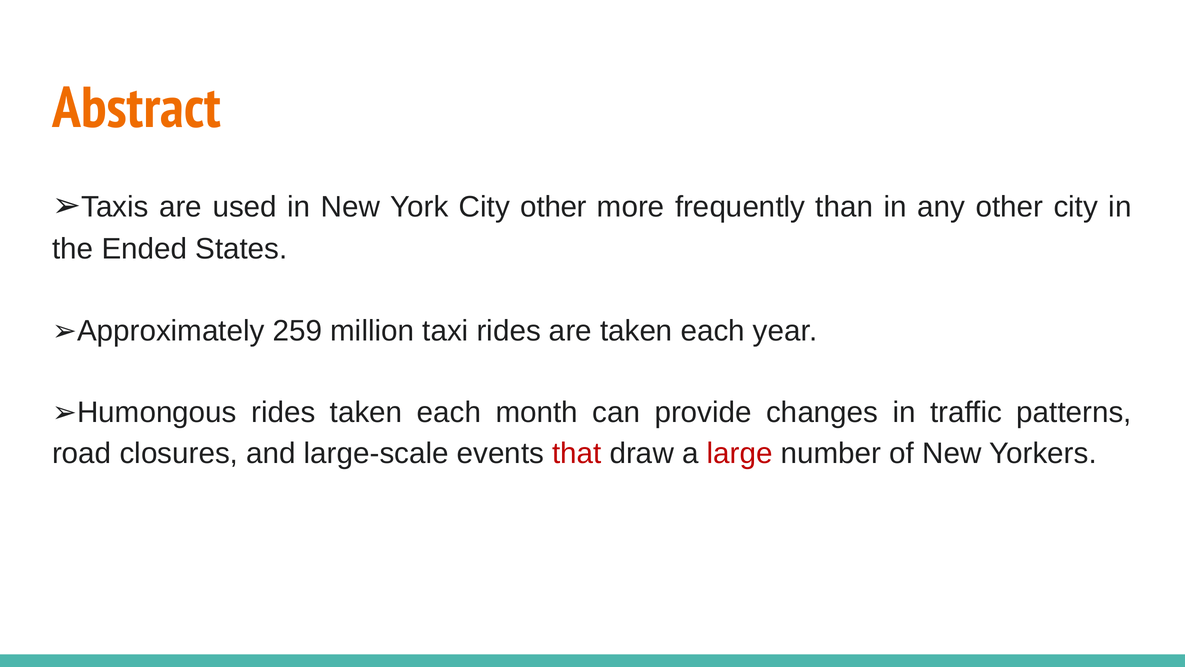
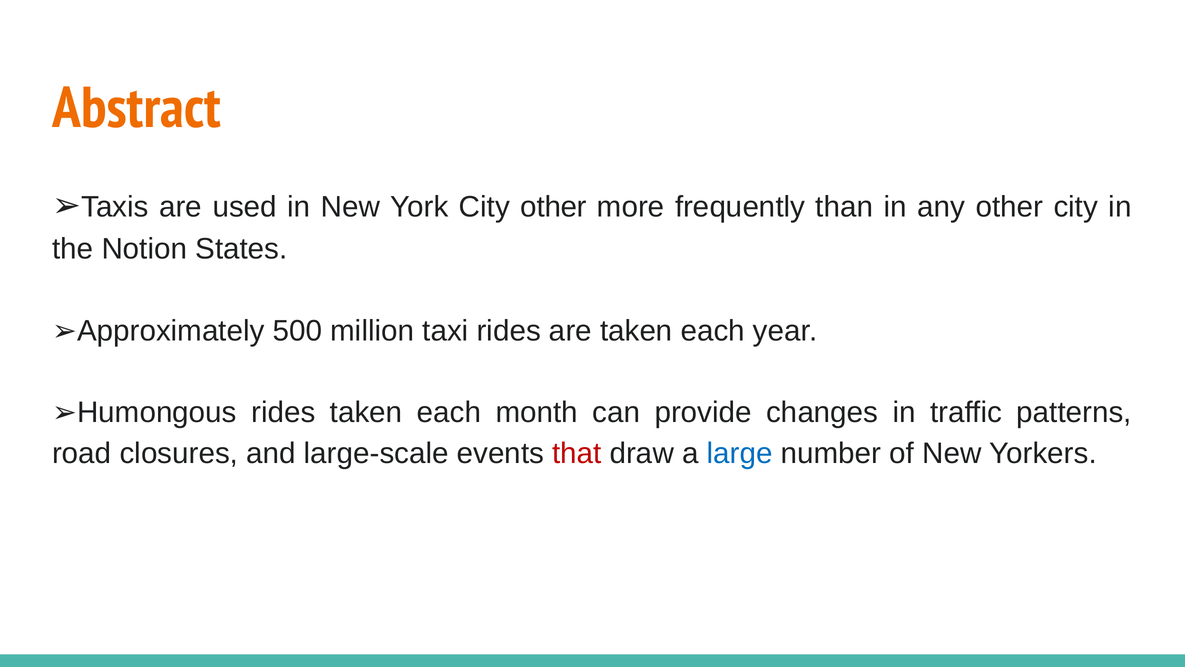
Ended: Ended -> Notion
259: 259 -> 500
large colour: red -> blue
